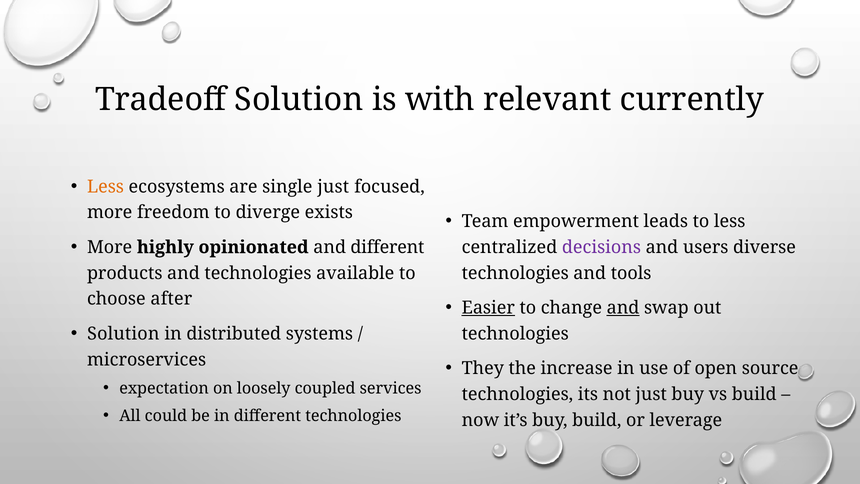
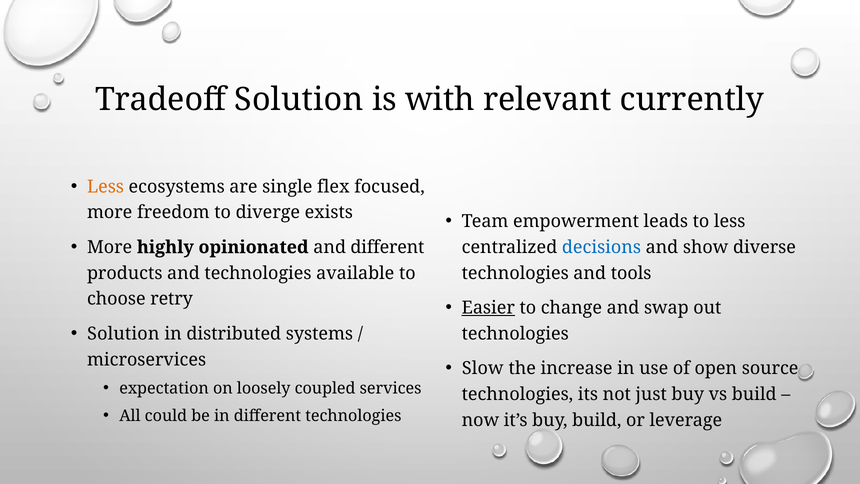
single just: just -> flex
decisions colour: purple -> blue
users: users -> show
after: after -> retry
and at (623, 308) underline: present -> none
They: They -> Slow
